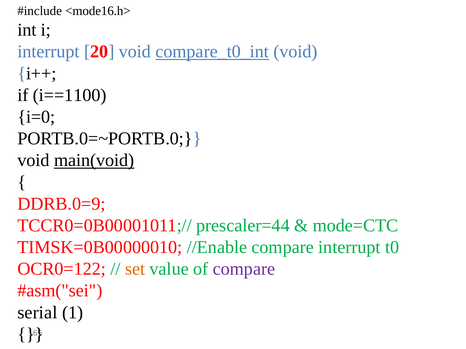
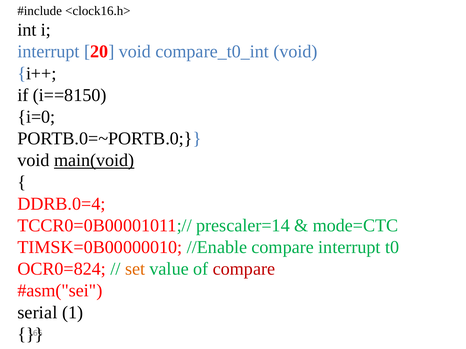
<mode16.h>: <mode16.h> -> <clock16.h>
compare_t0_int underline: present -> none
i==1100: i==1100 -> i==8150
DDRB.0=9: DDRB.0=9 -> DDRB.0=4
prescaler=44: prescaler=44 -> prescaler=14
OCR0=122: OCR0=122 -> OCR0=824
compare at (244, 269) colour: purple -> red
